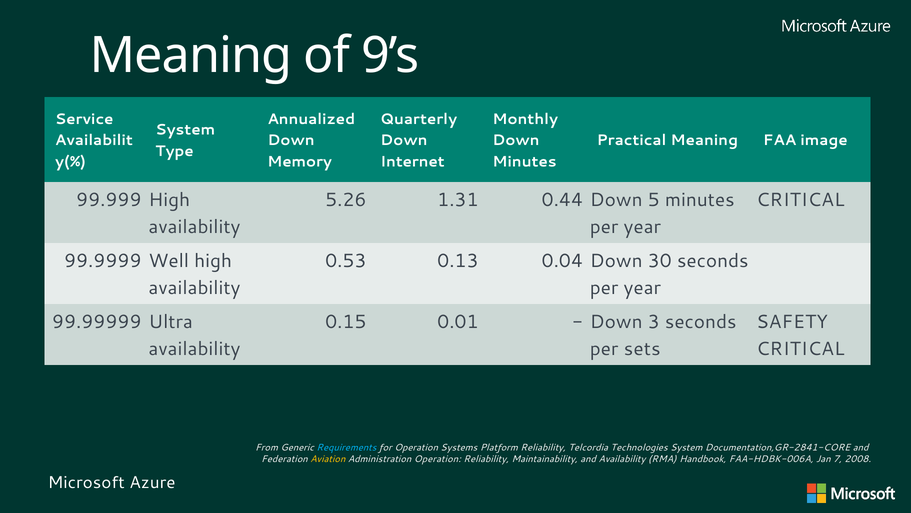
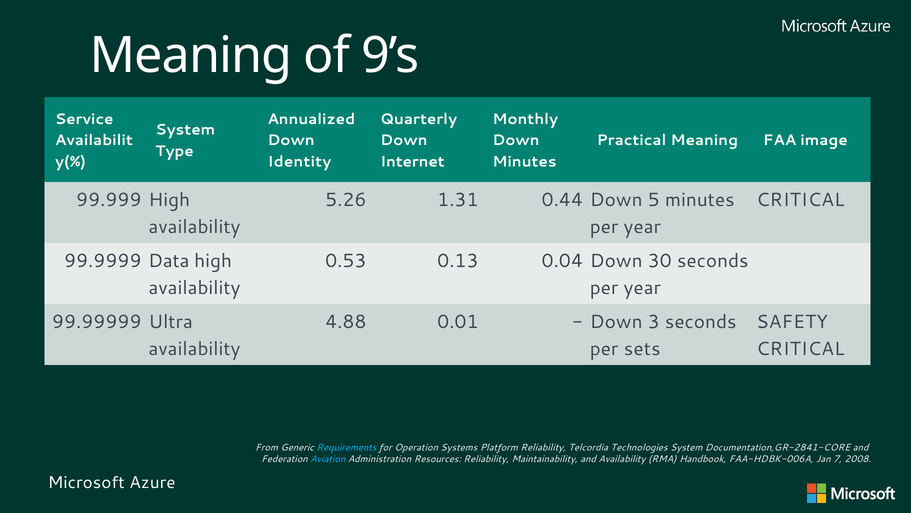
Memory: Memory -> Identity
Well: Well -> Data
0.15: 0.15 -> 4.88
Aviation colour: yellow -> light blue
Administration Operation: Operation -> Resources
